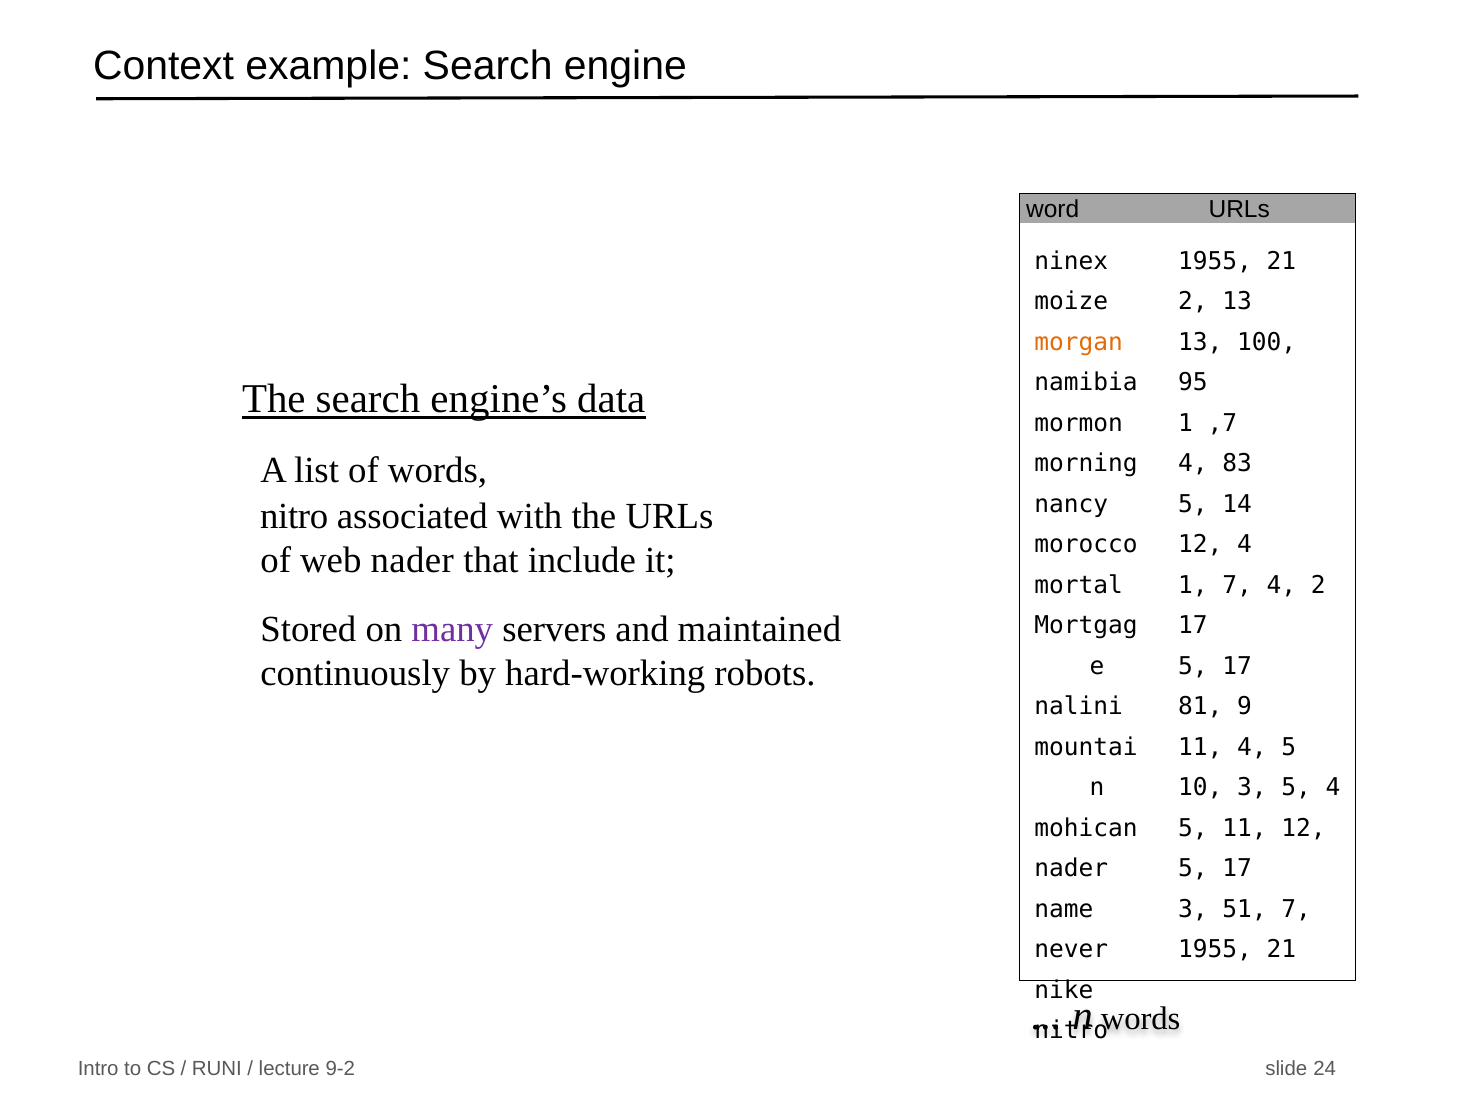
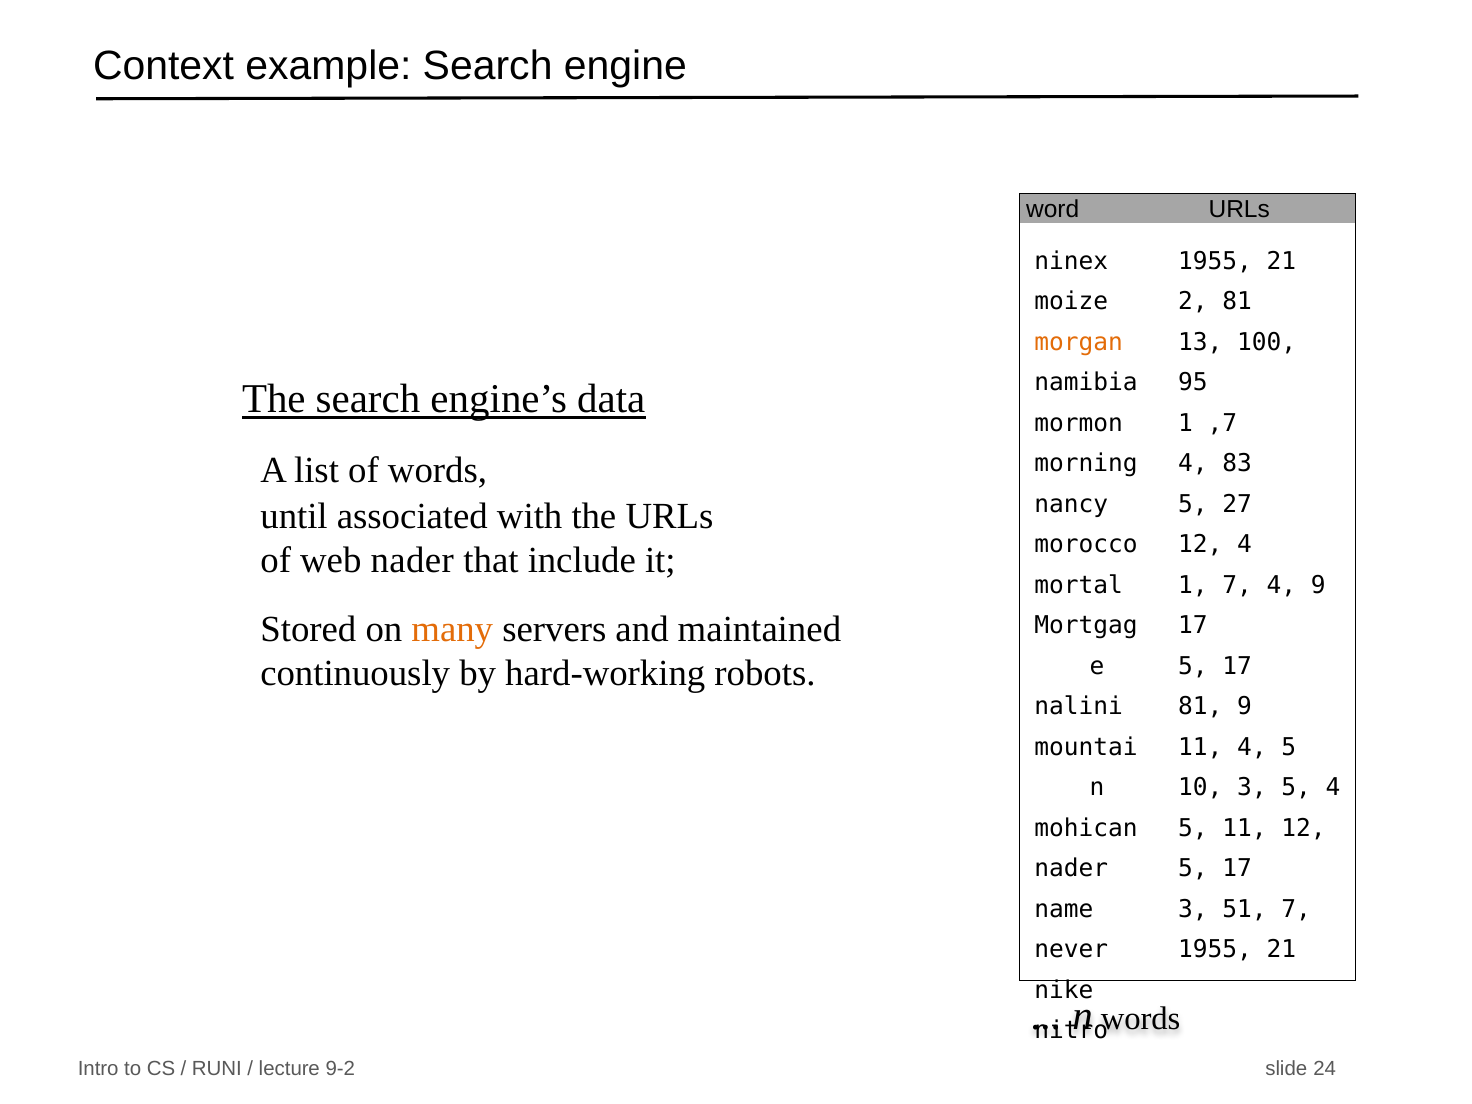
2 13: 13 -> 81
14: 14 -> 27
nitro at (294, 517): nitro -> until
4 2: 2 -> 9
many colour: purple -> orange
